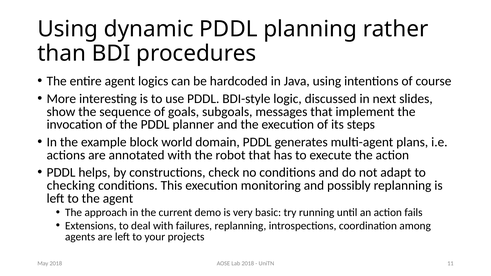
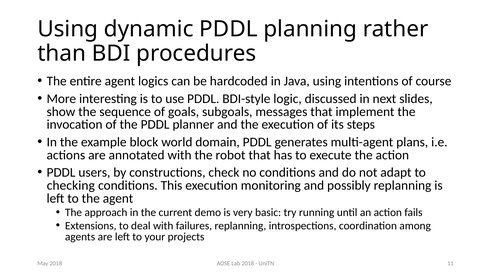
helps: helps -> users
